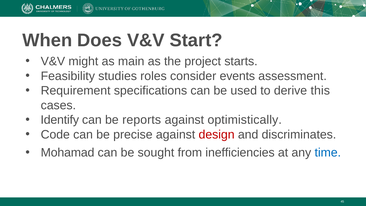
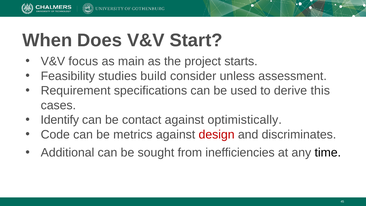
might: might -> focus
roles: roles -> build
events: events -> unless
reports: reports -> contact
precise: precise -> metrics
Mohamad: Mohamad -> Additional
time colour: blue -> black
